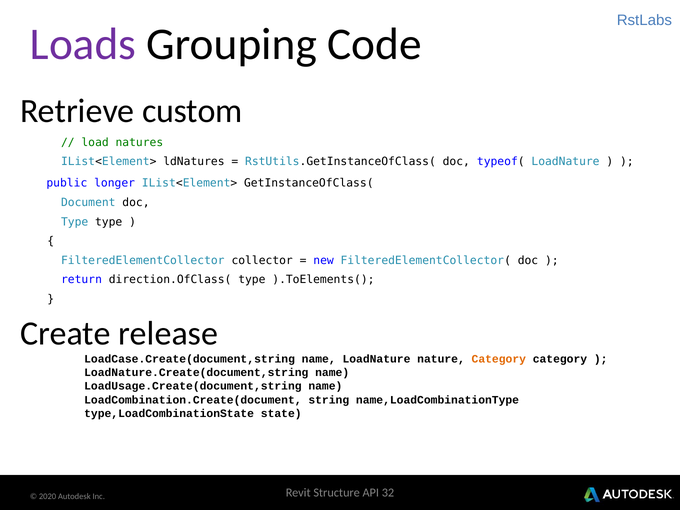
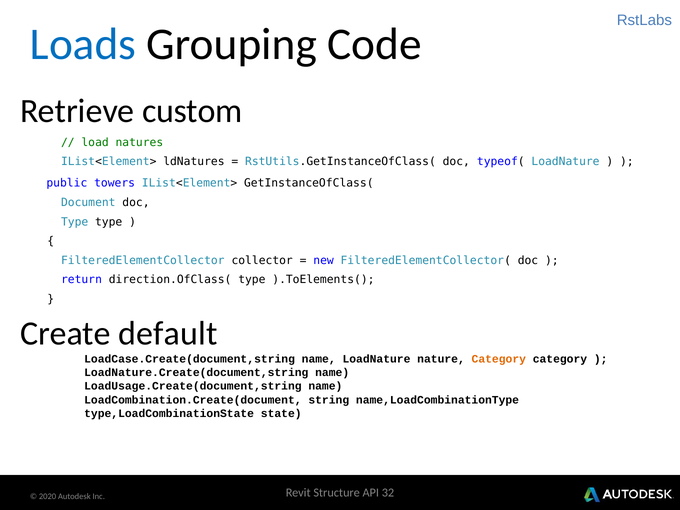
Loads colour: purple -> blue
longer: longer -> towers
release: release -> default
